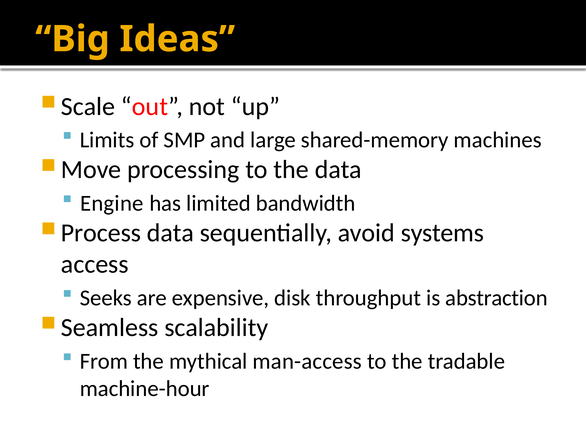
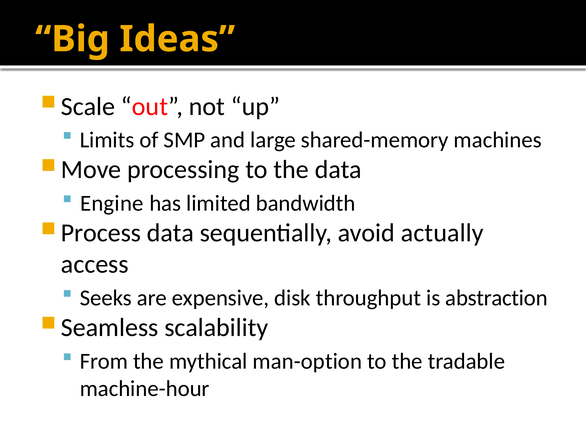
systems: systems -> actually
man-access: man-access -> man-option
